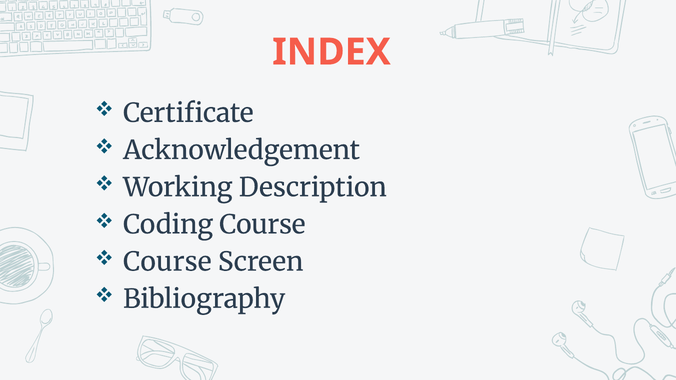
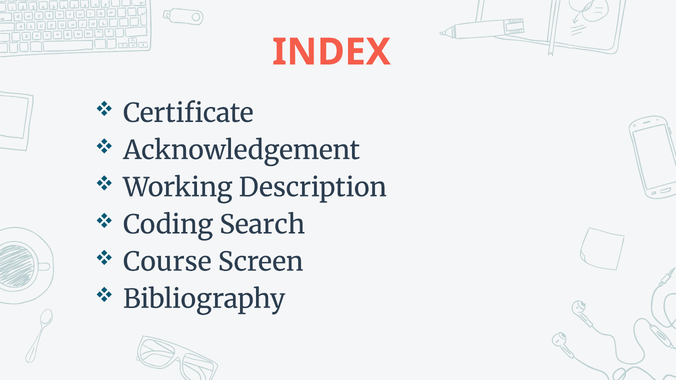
Coding Course: Course -> Search
